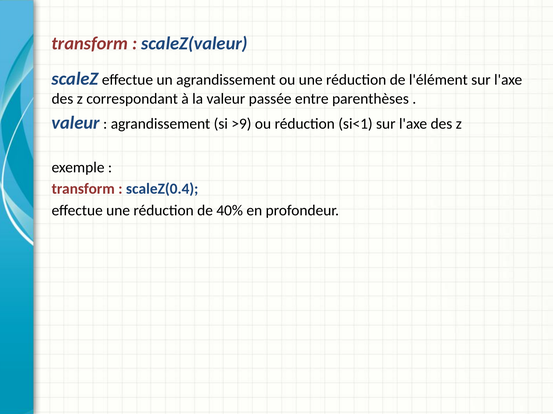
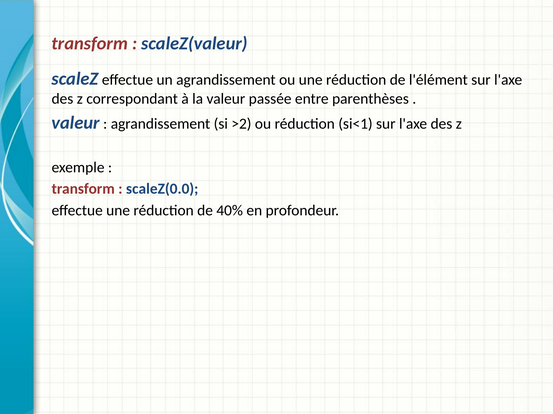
>9: >9 -> >2
scaleZ(0.4: scaleZ(0.4 -> scaleZ(0.0
